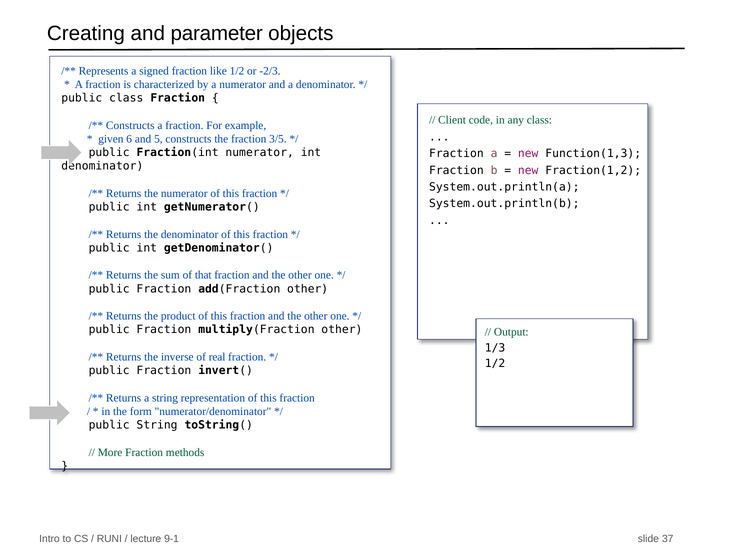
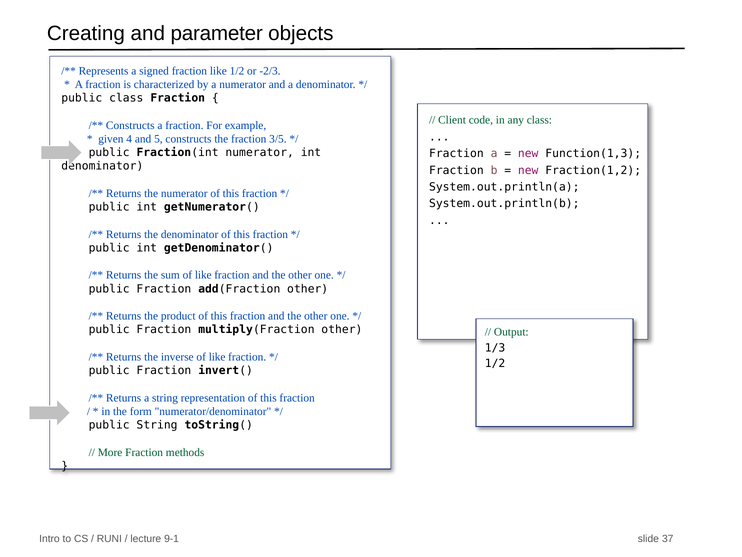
6: 6 -> 4
sum of that: that -> like
inverse of real: real -> like
